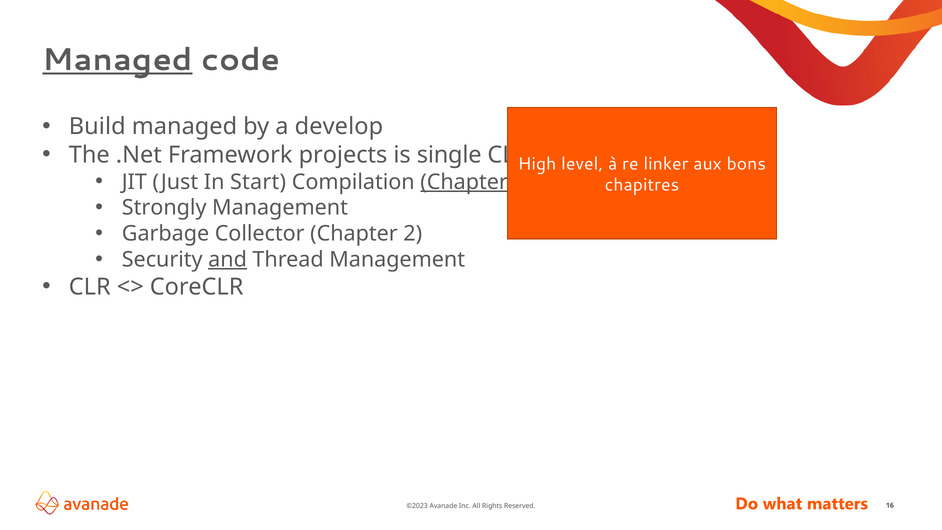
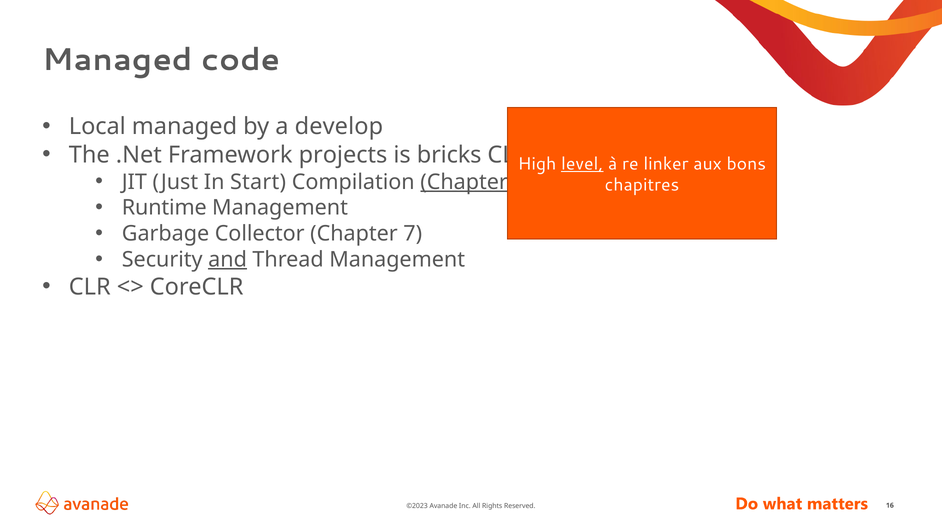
Managed at (118, 60) underline: present -> none
Build: Build -> Local
single: single -> bricks
level underline: none -> present
Strongly: Strongly -> Runtime
Collector Chapter 2: 2 -> 7
